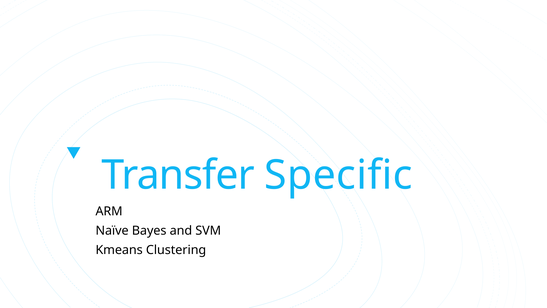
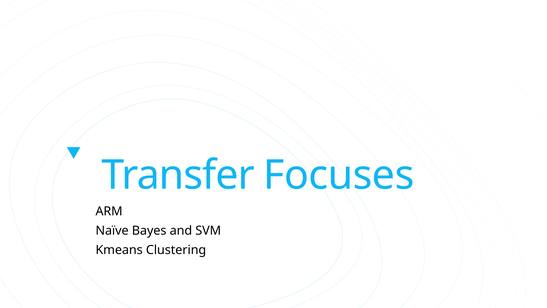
Specific: Specific -> Focuses
